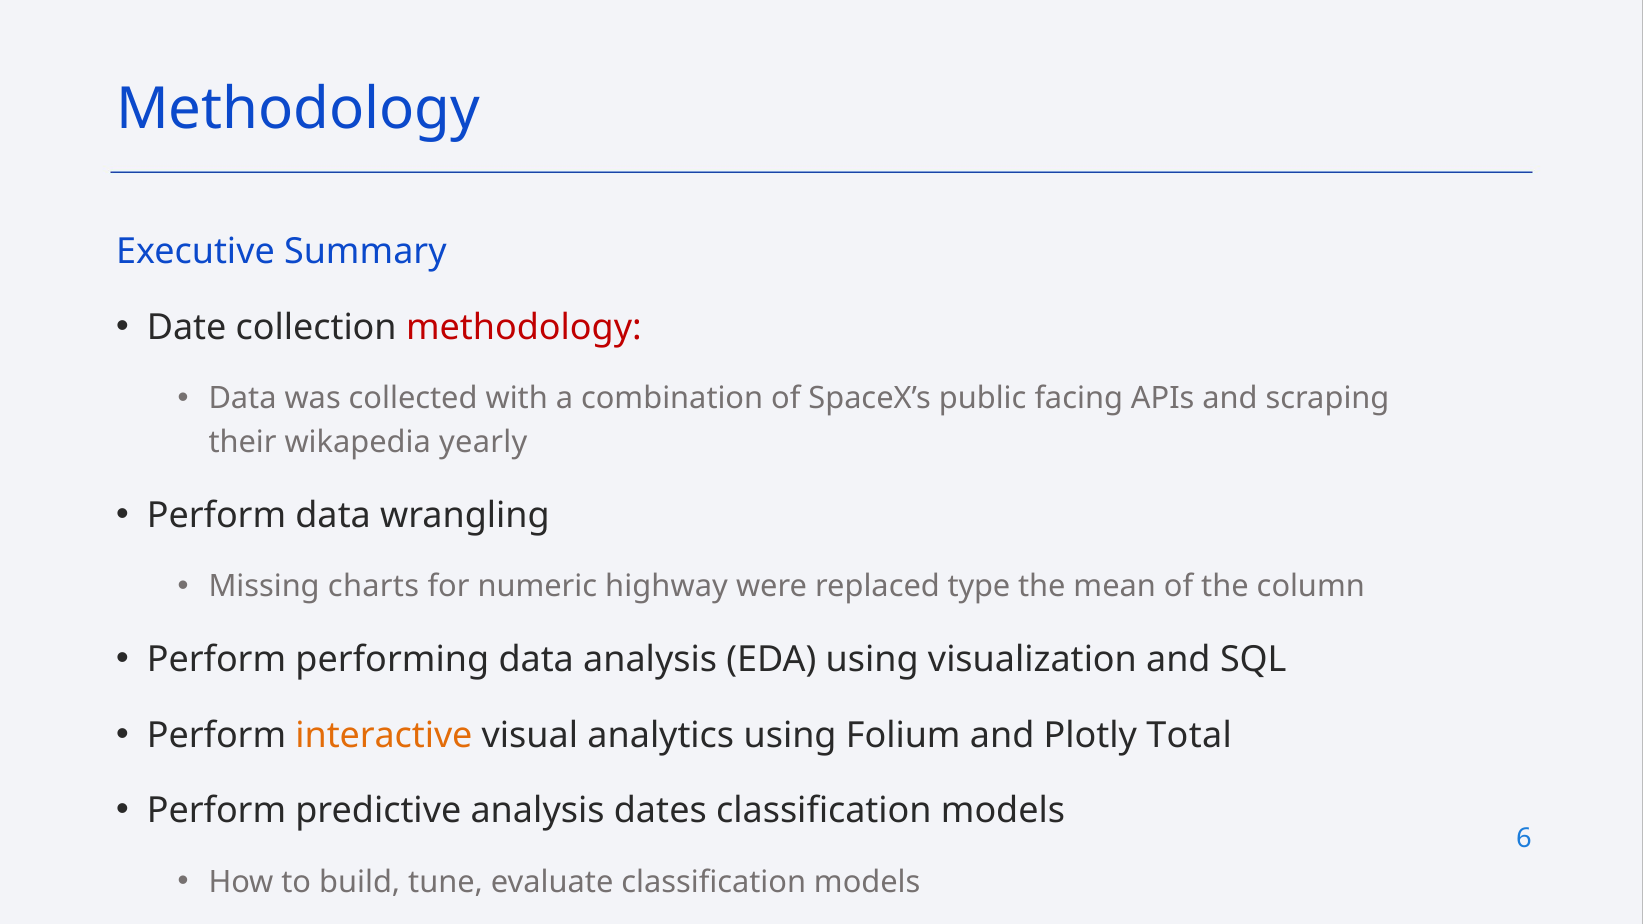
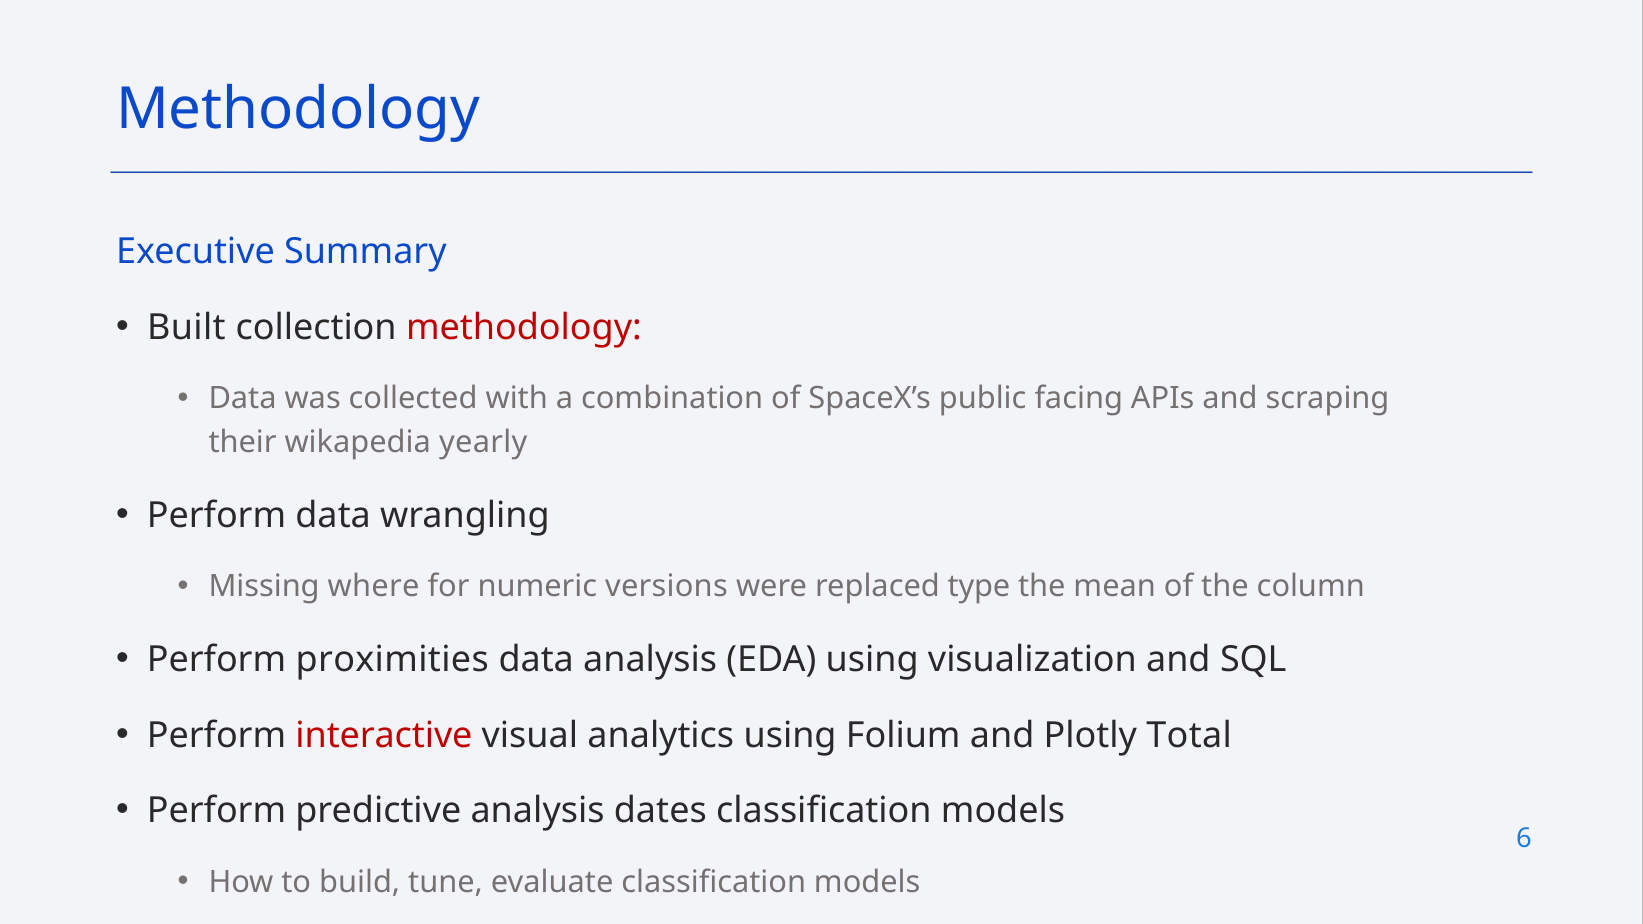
Date: Date -> Built
charts: charts -> where
highway: highway -> versions
performing: performing -> proximities
interactive colour: orange -> red
